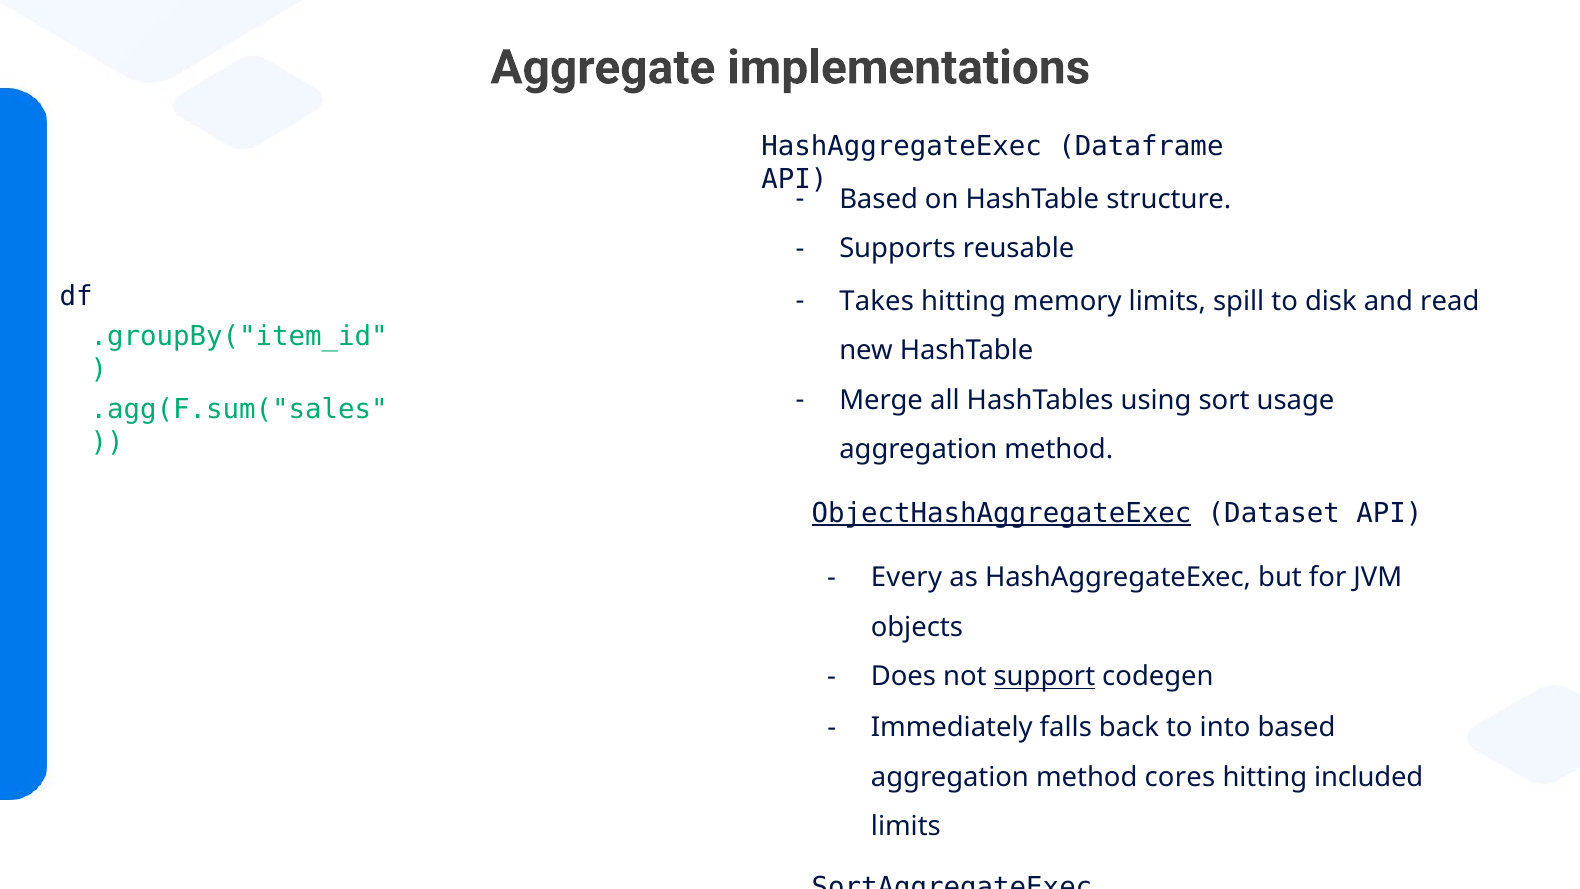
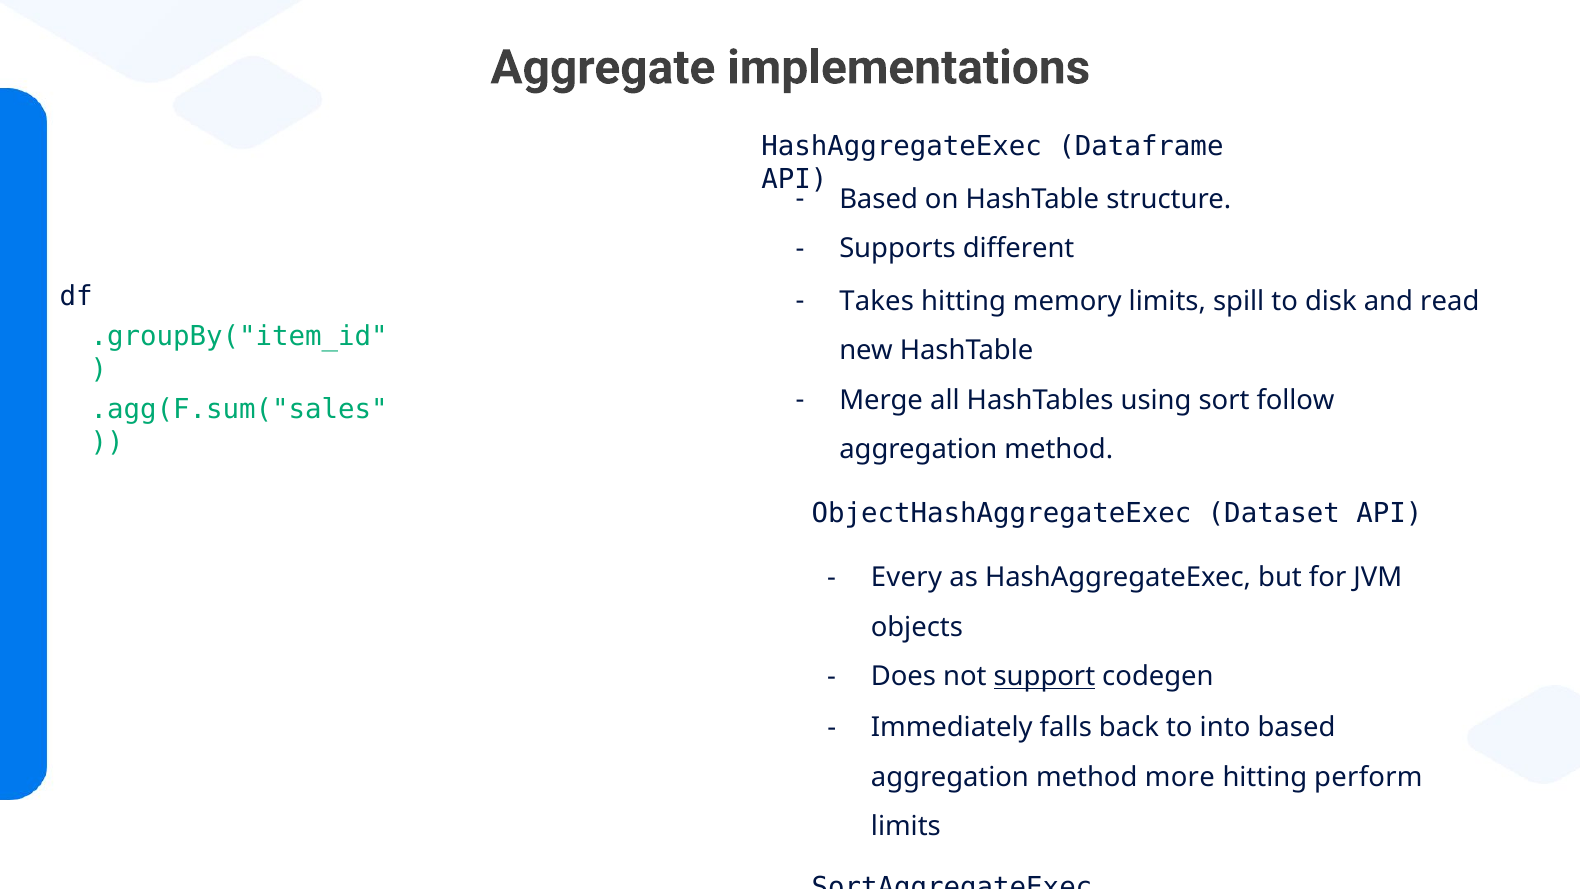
reusable: reusable -> different
usage: usage -> follow
ObjectHashAggregateExec underline: present -> none
cores: cores -> more
included: included -> perform
